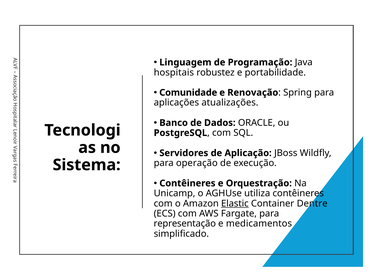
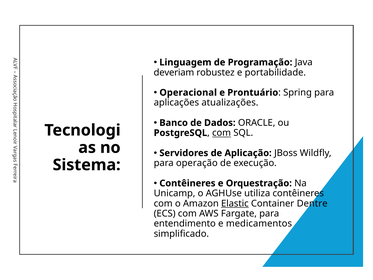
hospitais: hospitais -> deveriam
Comunidade: Comunidade -> Operacional
Renovação: Renovação -> Prontuário
com at (222, 133) underline: none -> present
representação: representação -> entendimento
